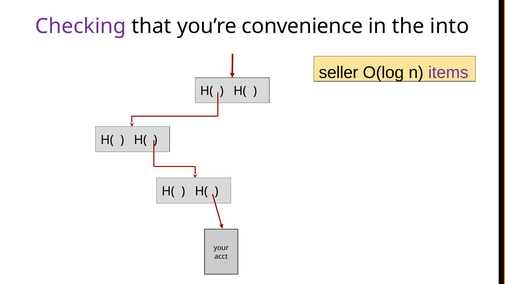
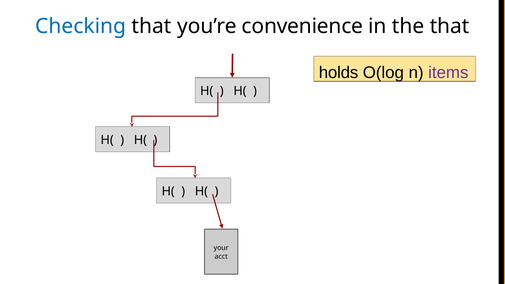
Checking colour: purple -> blue
the into: into -> that
seller: seller -> holds
